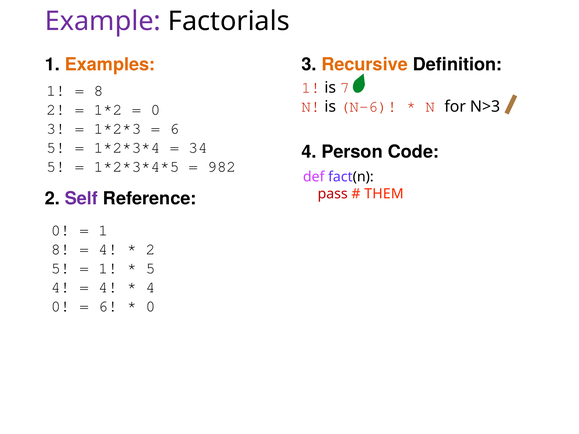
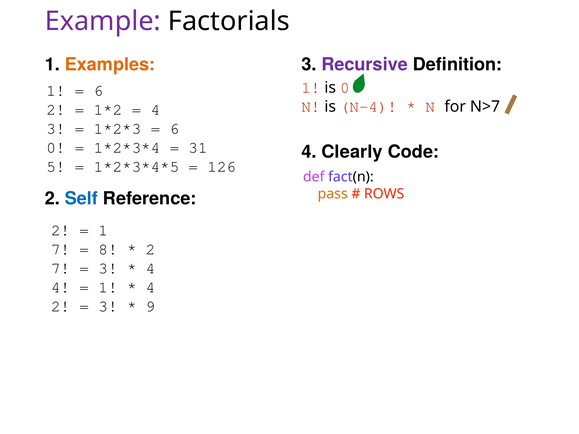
Recursive colour: orange -> purple
is 7: 7 -> 0
8 at (99, 91): 8 -> 6
N-6: N-6 -> N-4
N>3: N>3 -> N>7
0 at (155, 110): 0 -> 4
5 at (56, 148): 5 -> 0
34: 34 -> 31
Person: Person -> Clearly
982: 982 -> 126
pass colour: red -> orange
THEM: THEM -> ROWS
Self colour: purple -> blue
0 at (61, 230): 0 -> 2
8 at (61, 249): 8 -> 7
4 at (108, 249): 4 -> 8
5 at (61, 268): 5 -> 7
1 at (108, 268): 1 -> 3
5 at (151, 268): 5 -> 4
4 at (108, 287): 4 -> 1
0 at (61, 306): 0 -> 2
6 at (108, 306): 6 -> 3
0 at (151, 306): 0 -> 9
